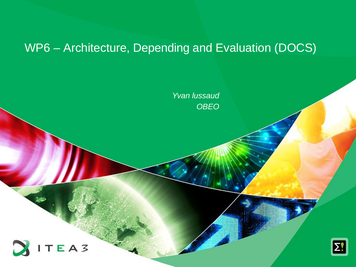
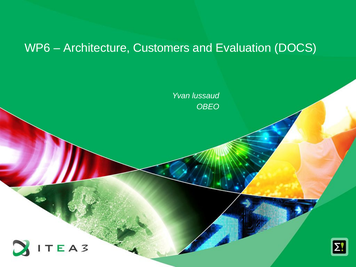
Depending: Depending -> Customers
